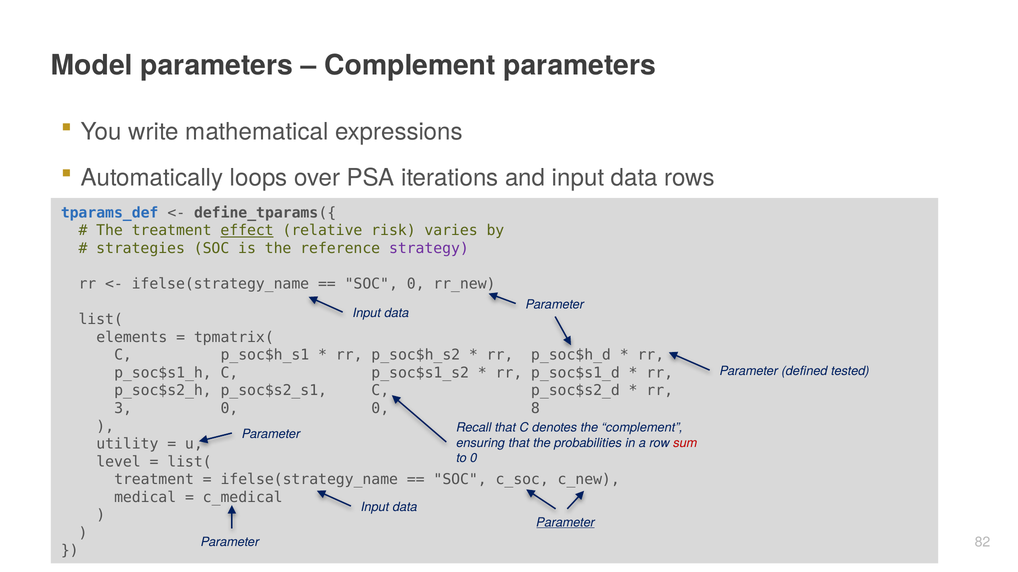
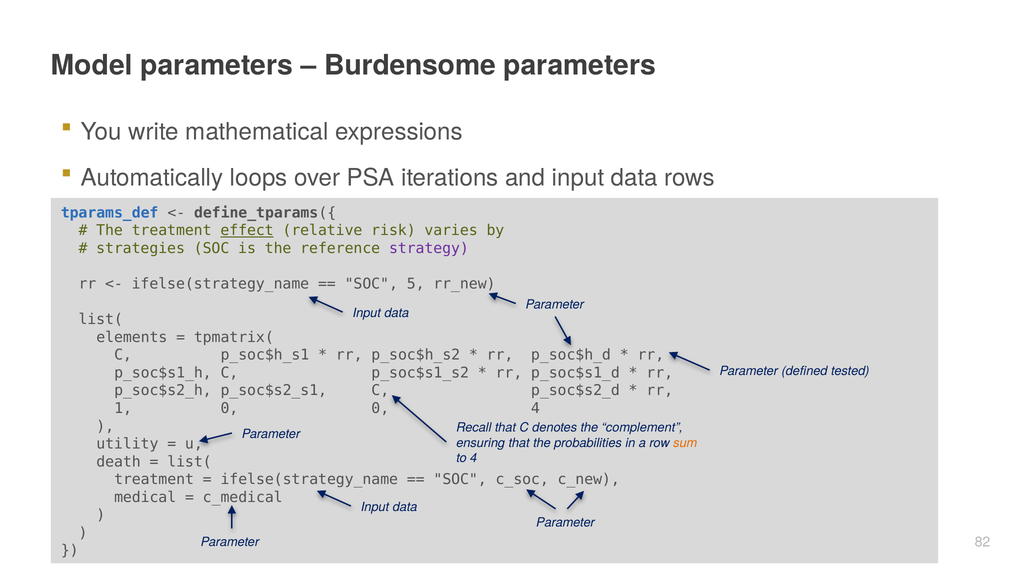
Complement at (410, 66): Complement -> Burdensome
SOC 0: 0 -> 5
3: 3 -> 1
0 8: 8 -> 4
sum colour: red -> orange
to 0: 0 -> 4
level: level -> death
Parameter at (565, 523) underline: present -> none
